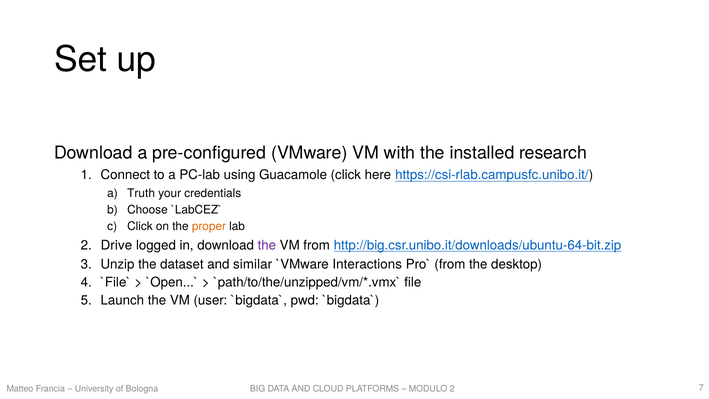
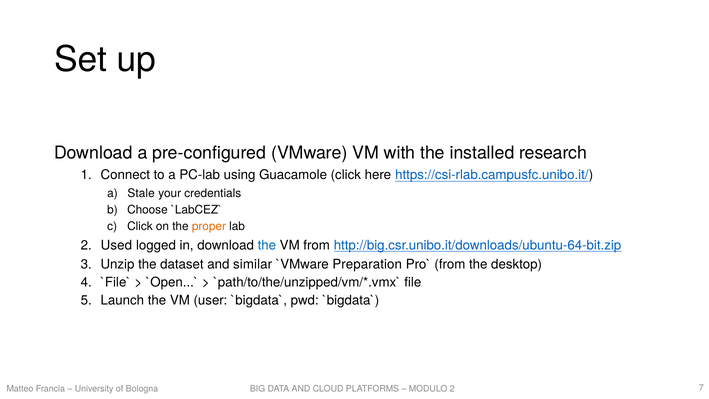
Truth: Truth -> Stale
Drive: Drive -> Used
the at (267, 245) colour: purple -> blue
Interactions: Interactions -> Preparation
